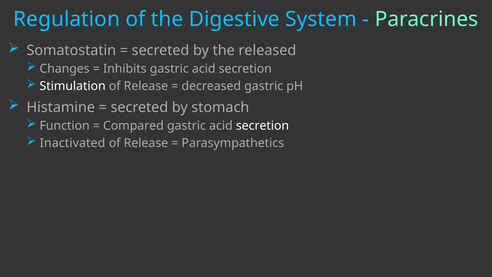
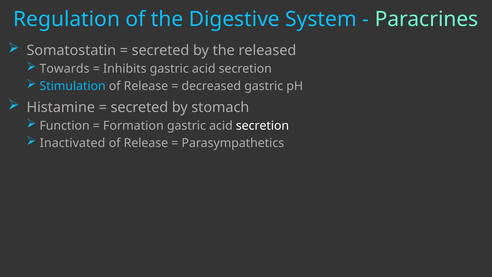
Changes: Changes -> Towards
Stimulation colour: white -> light blue
Compared: Compared -> Formation
